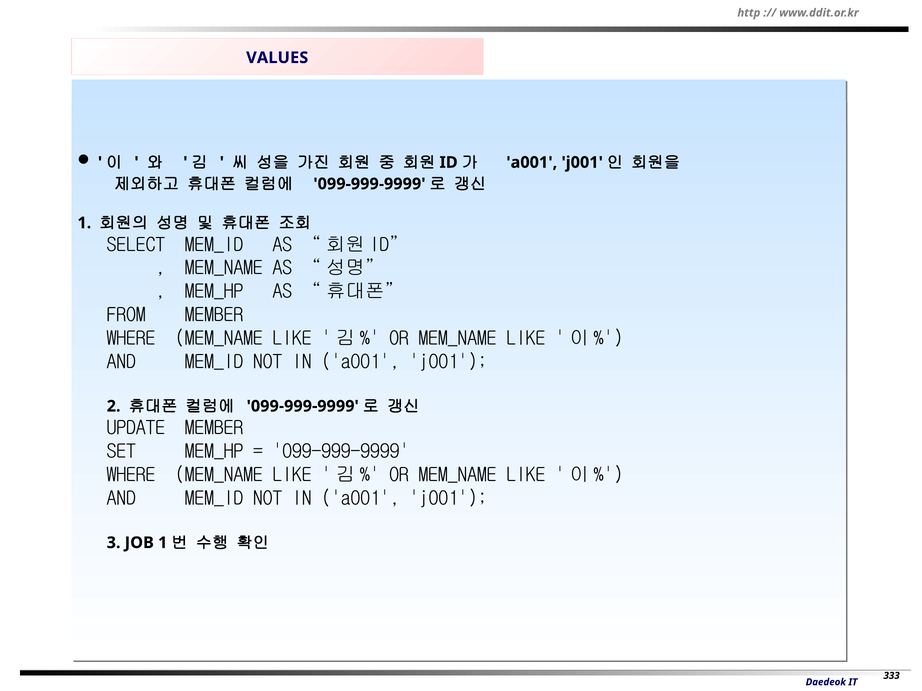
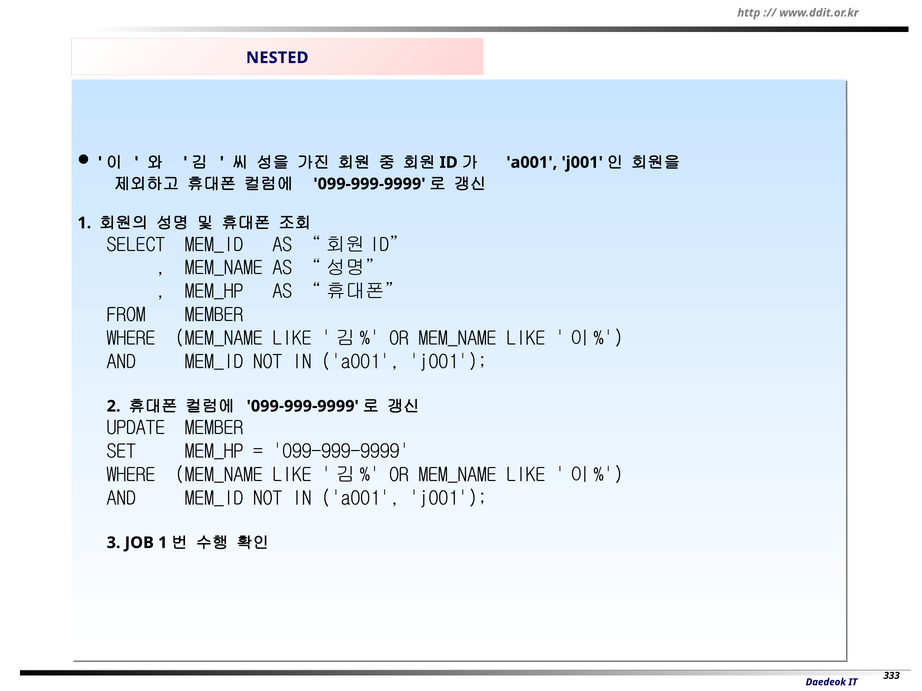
VALUES: VALUES -> NESTED
